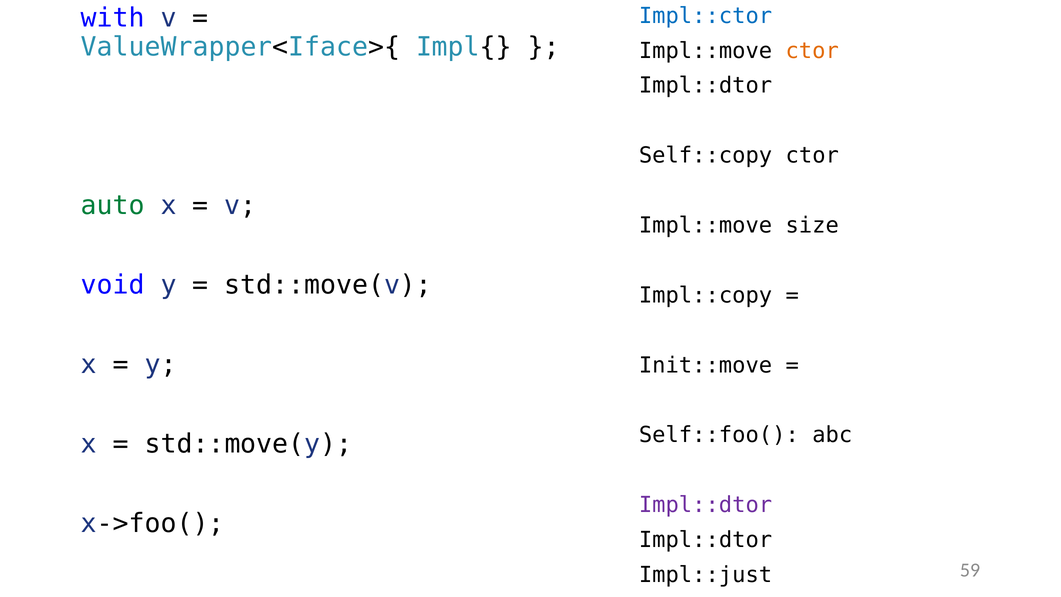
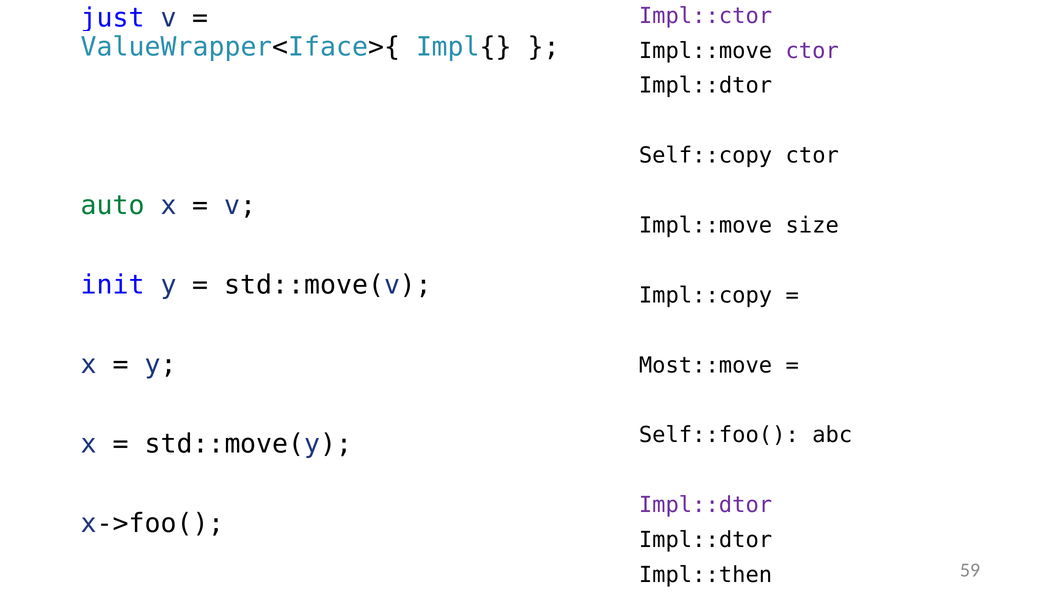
Impl::ctor colour: blue -> purple
with: with -> just
ctor at (812, 51) colour: orange -> purple
void: void -> init
Init::move: Init::move -> Most::move
Impl::just: Impl::just -> Impl::then
